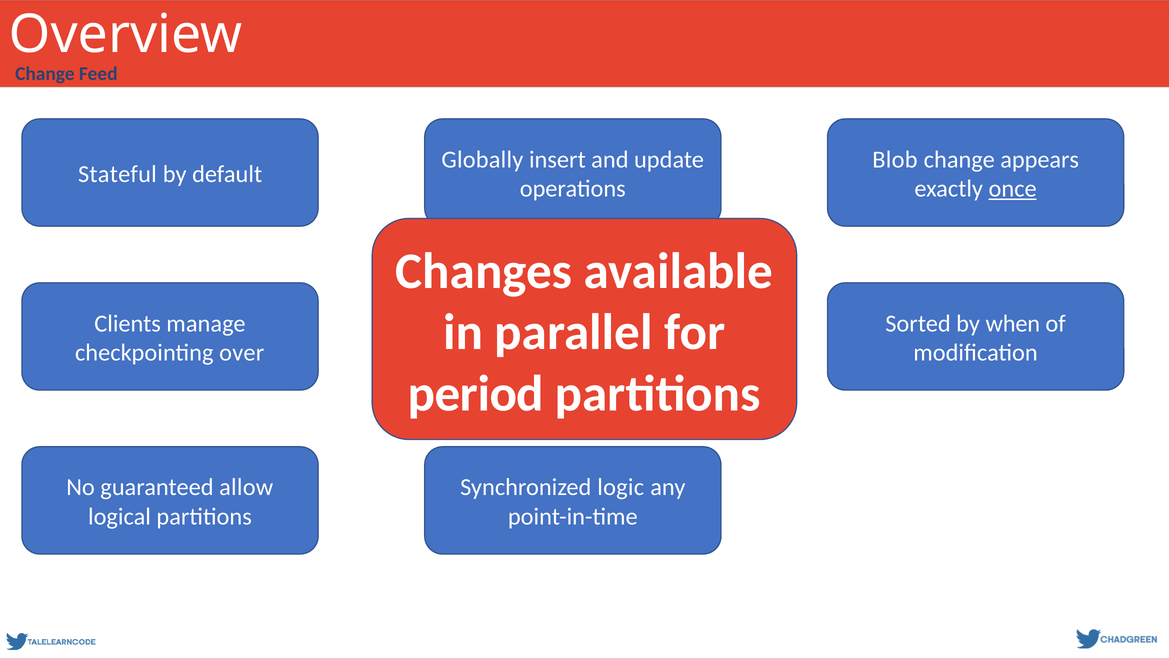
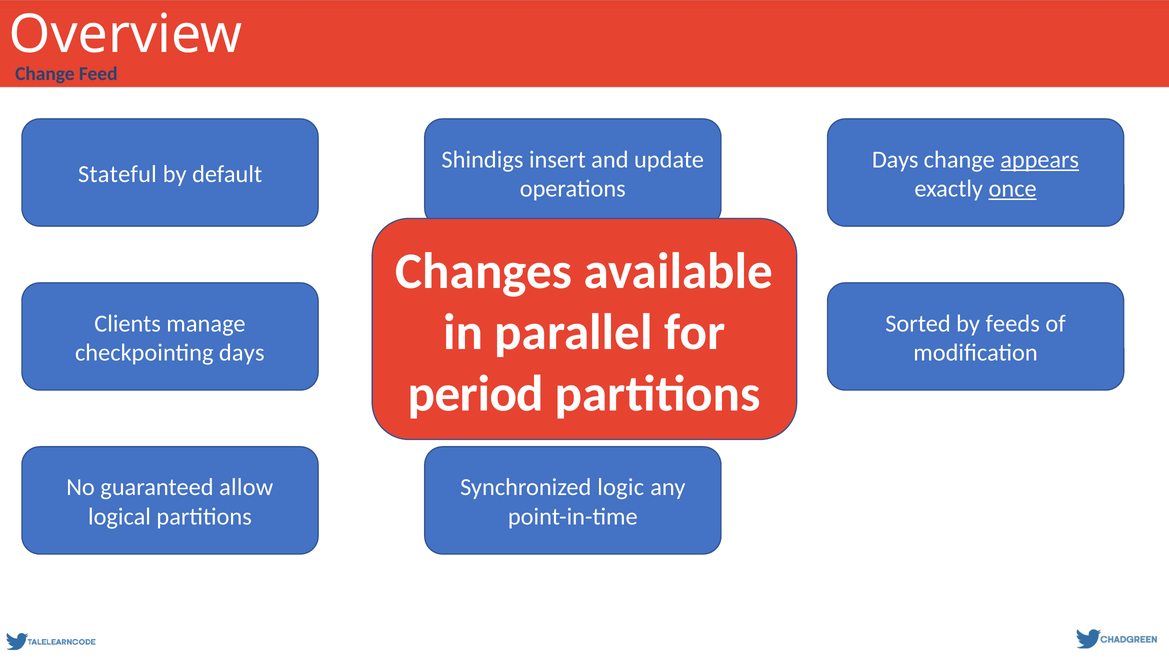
Globally: Globally -> Shindigs
Blob at (895, 159): Blob -> Days
appears underline: none -> present
when: when -> feeds
checkpointing over: over -> days
